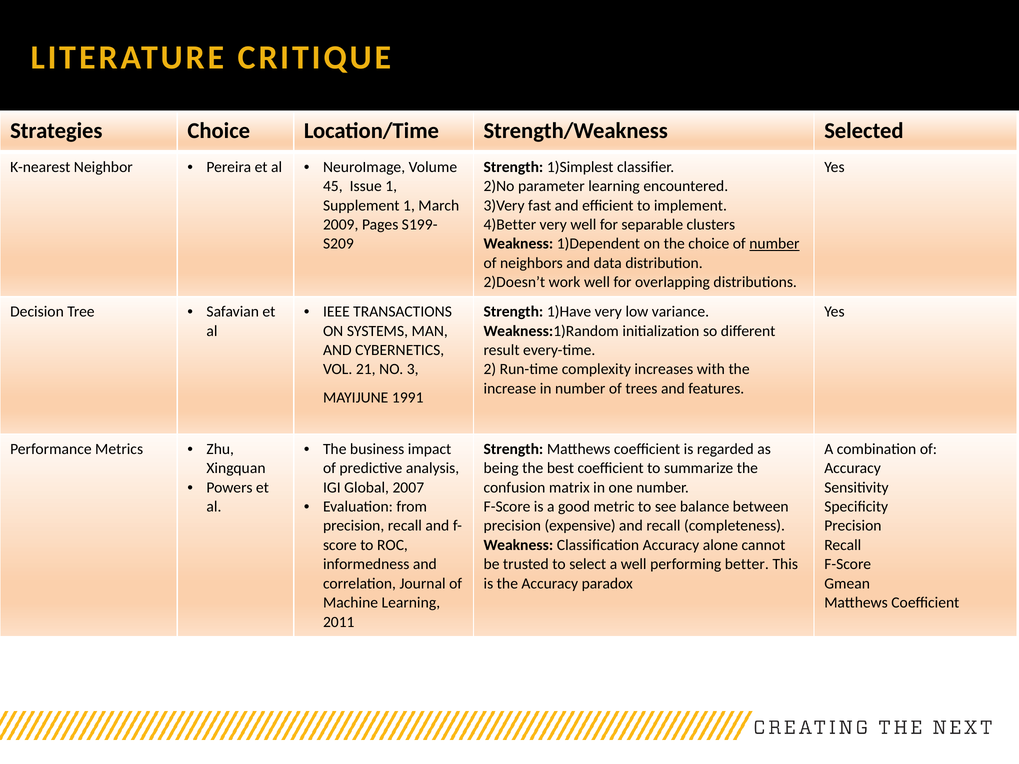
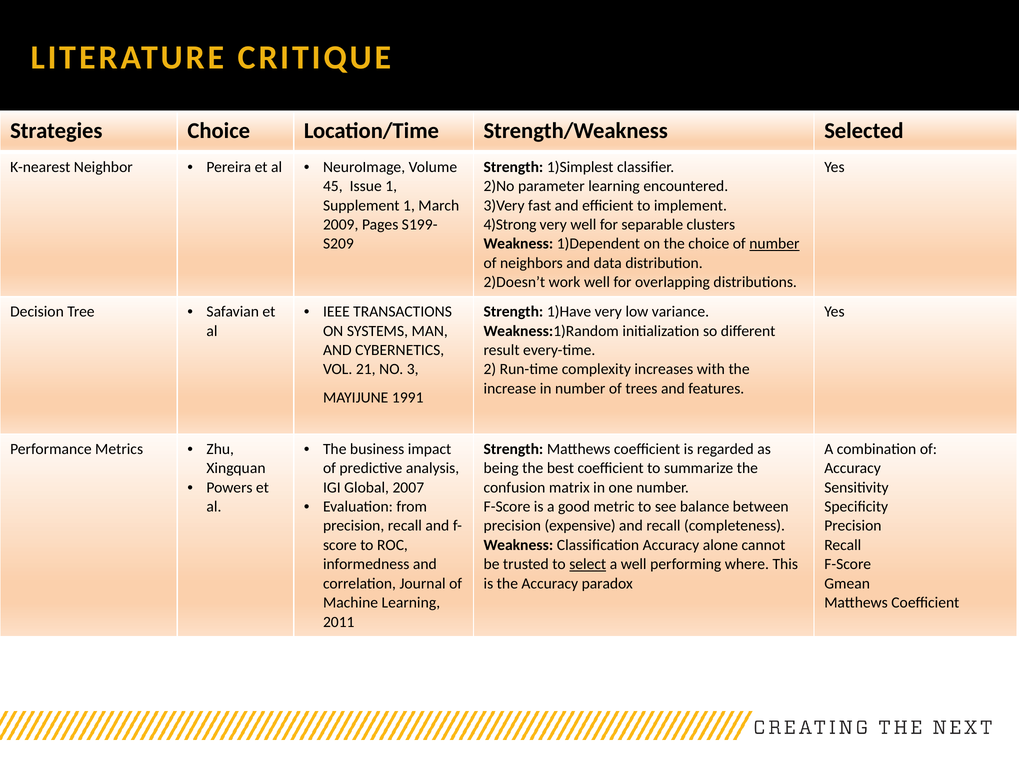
4)Better: 4)Better -> 4)Strong
select underline: none -> present
better: better -> where
